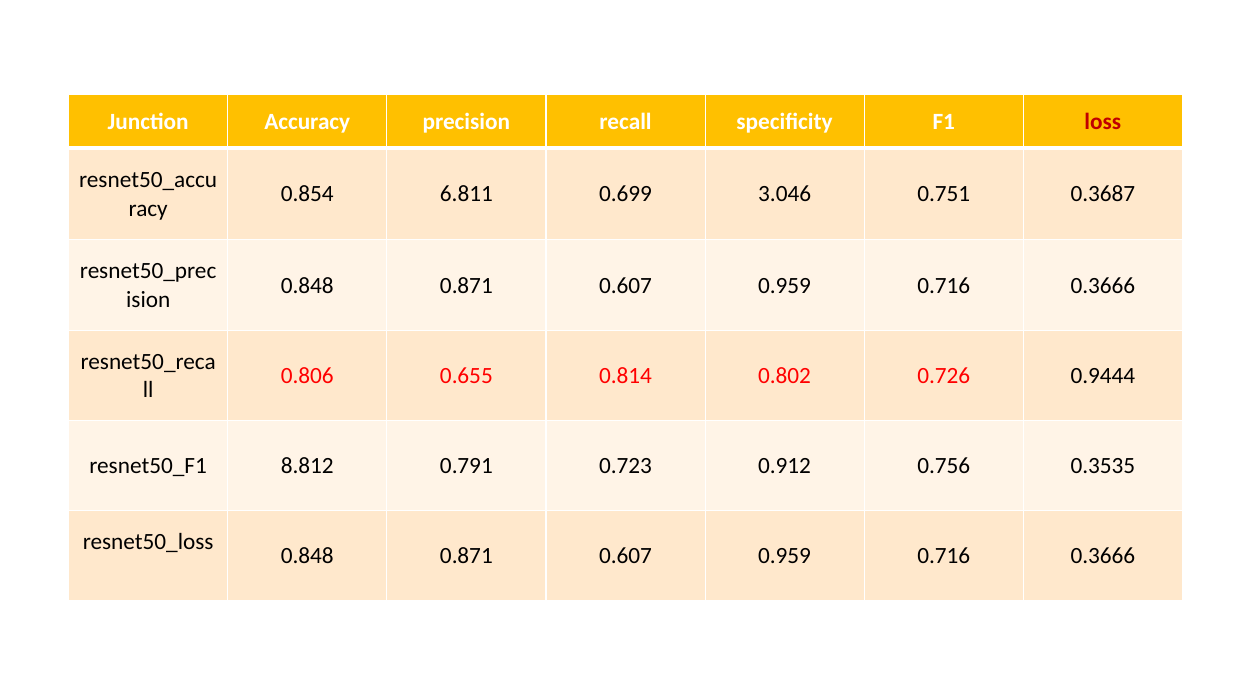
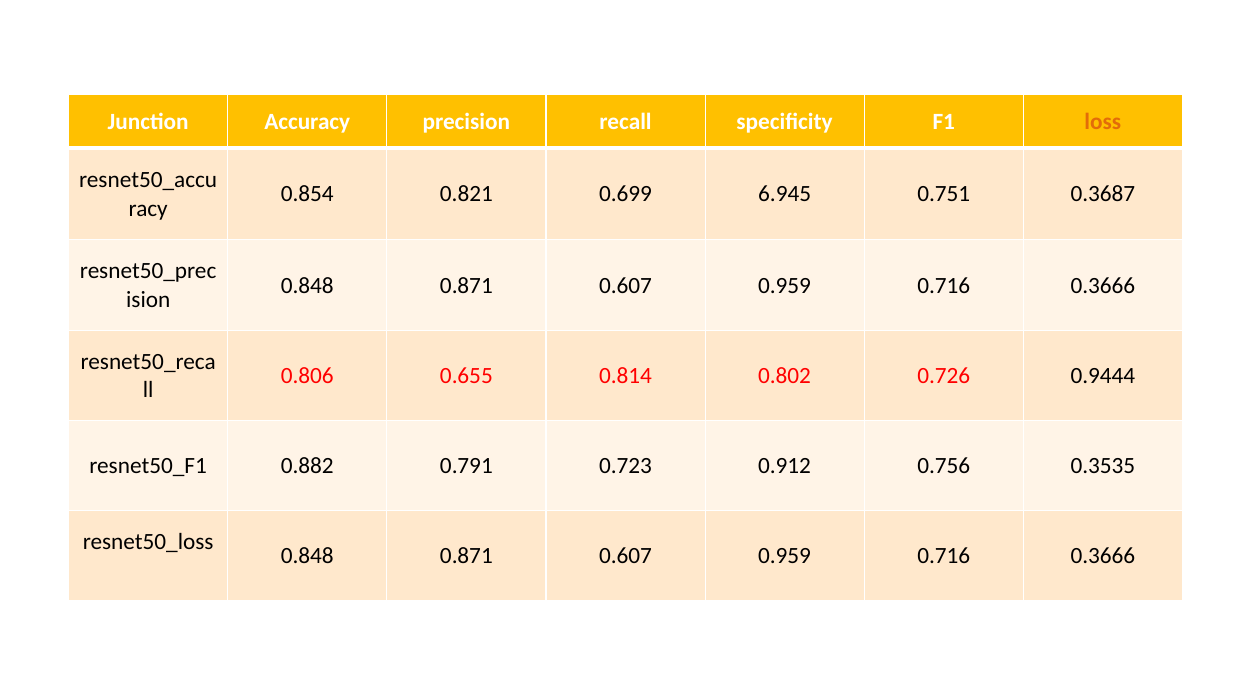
loss colour: red -> orange
6.811: 6.811 -> 0.821
3.046: 3.046 -> 6.945
8.812: 8.812 -> 0.882
